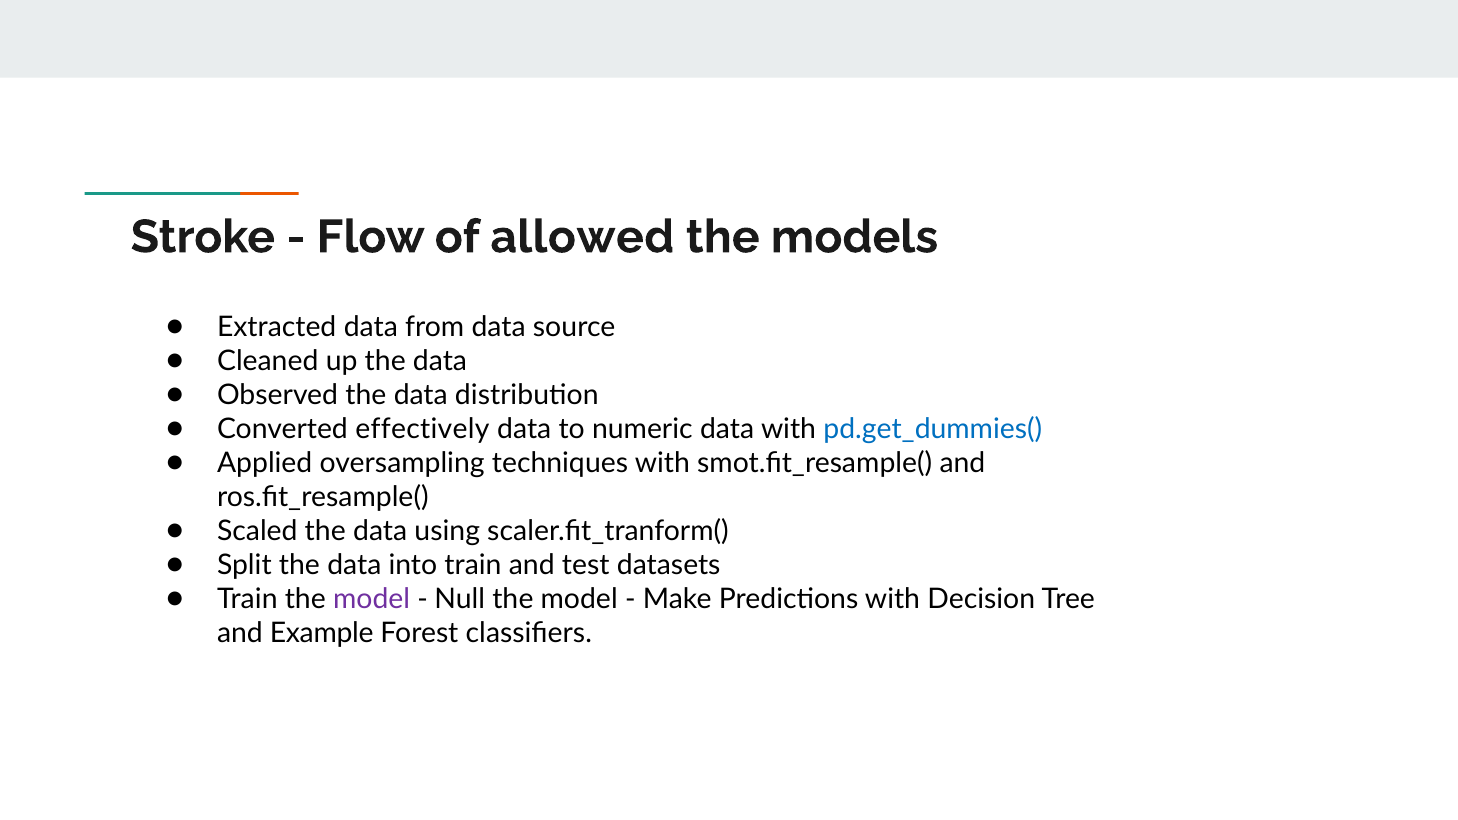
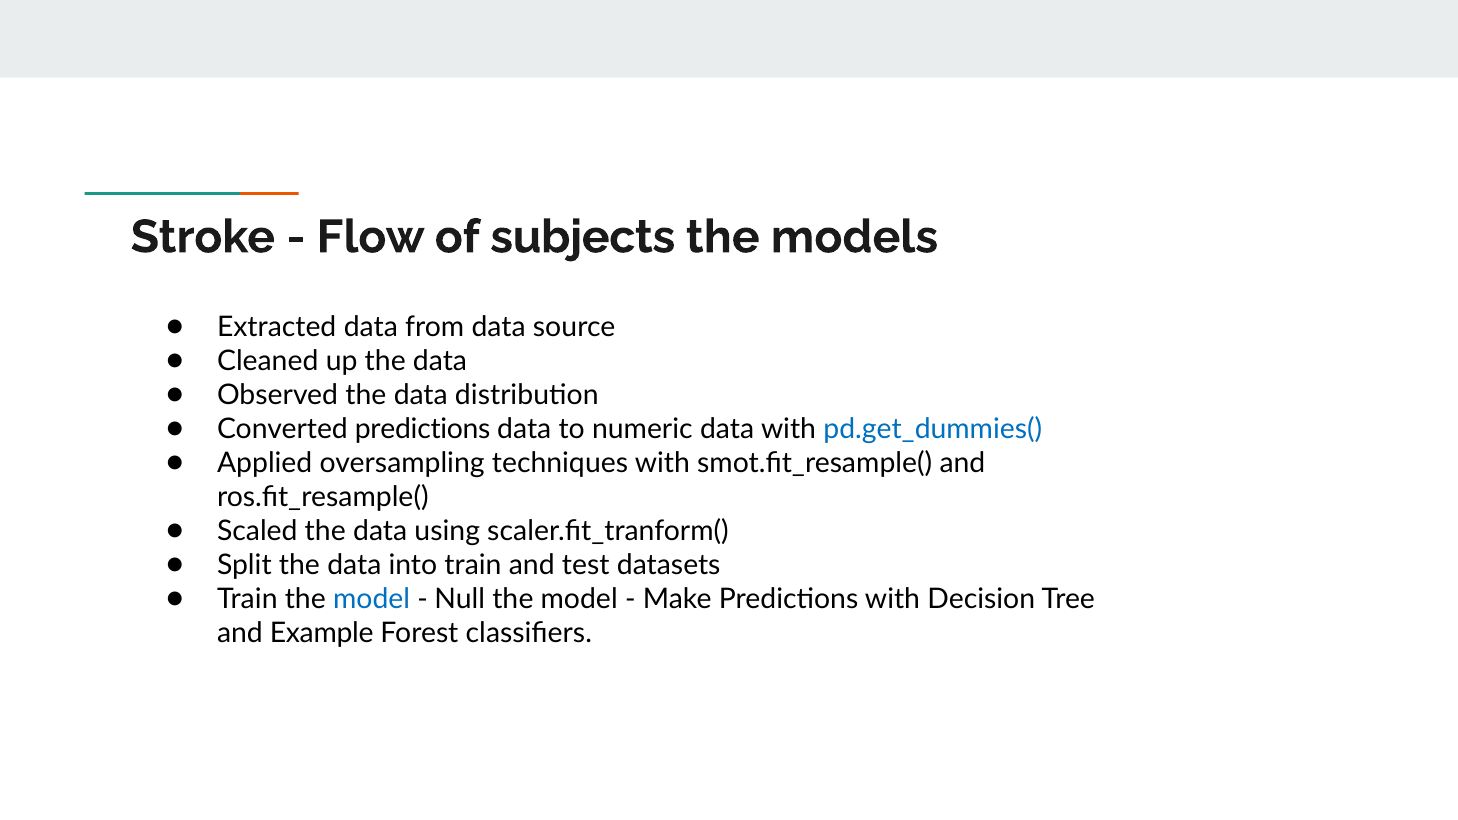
allowed: allowed -> subjects
Converted effectively: effectively -> predictions
model at (372, 599) colour: purple -> blue
